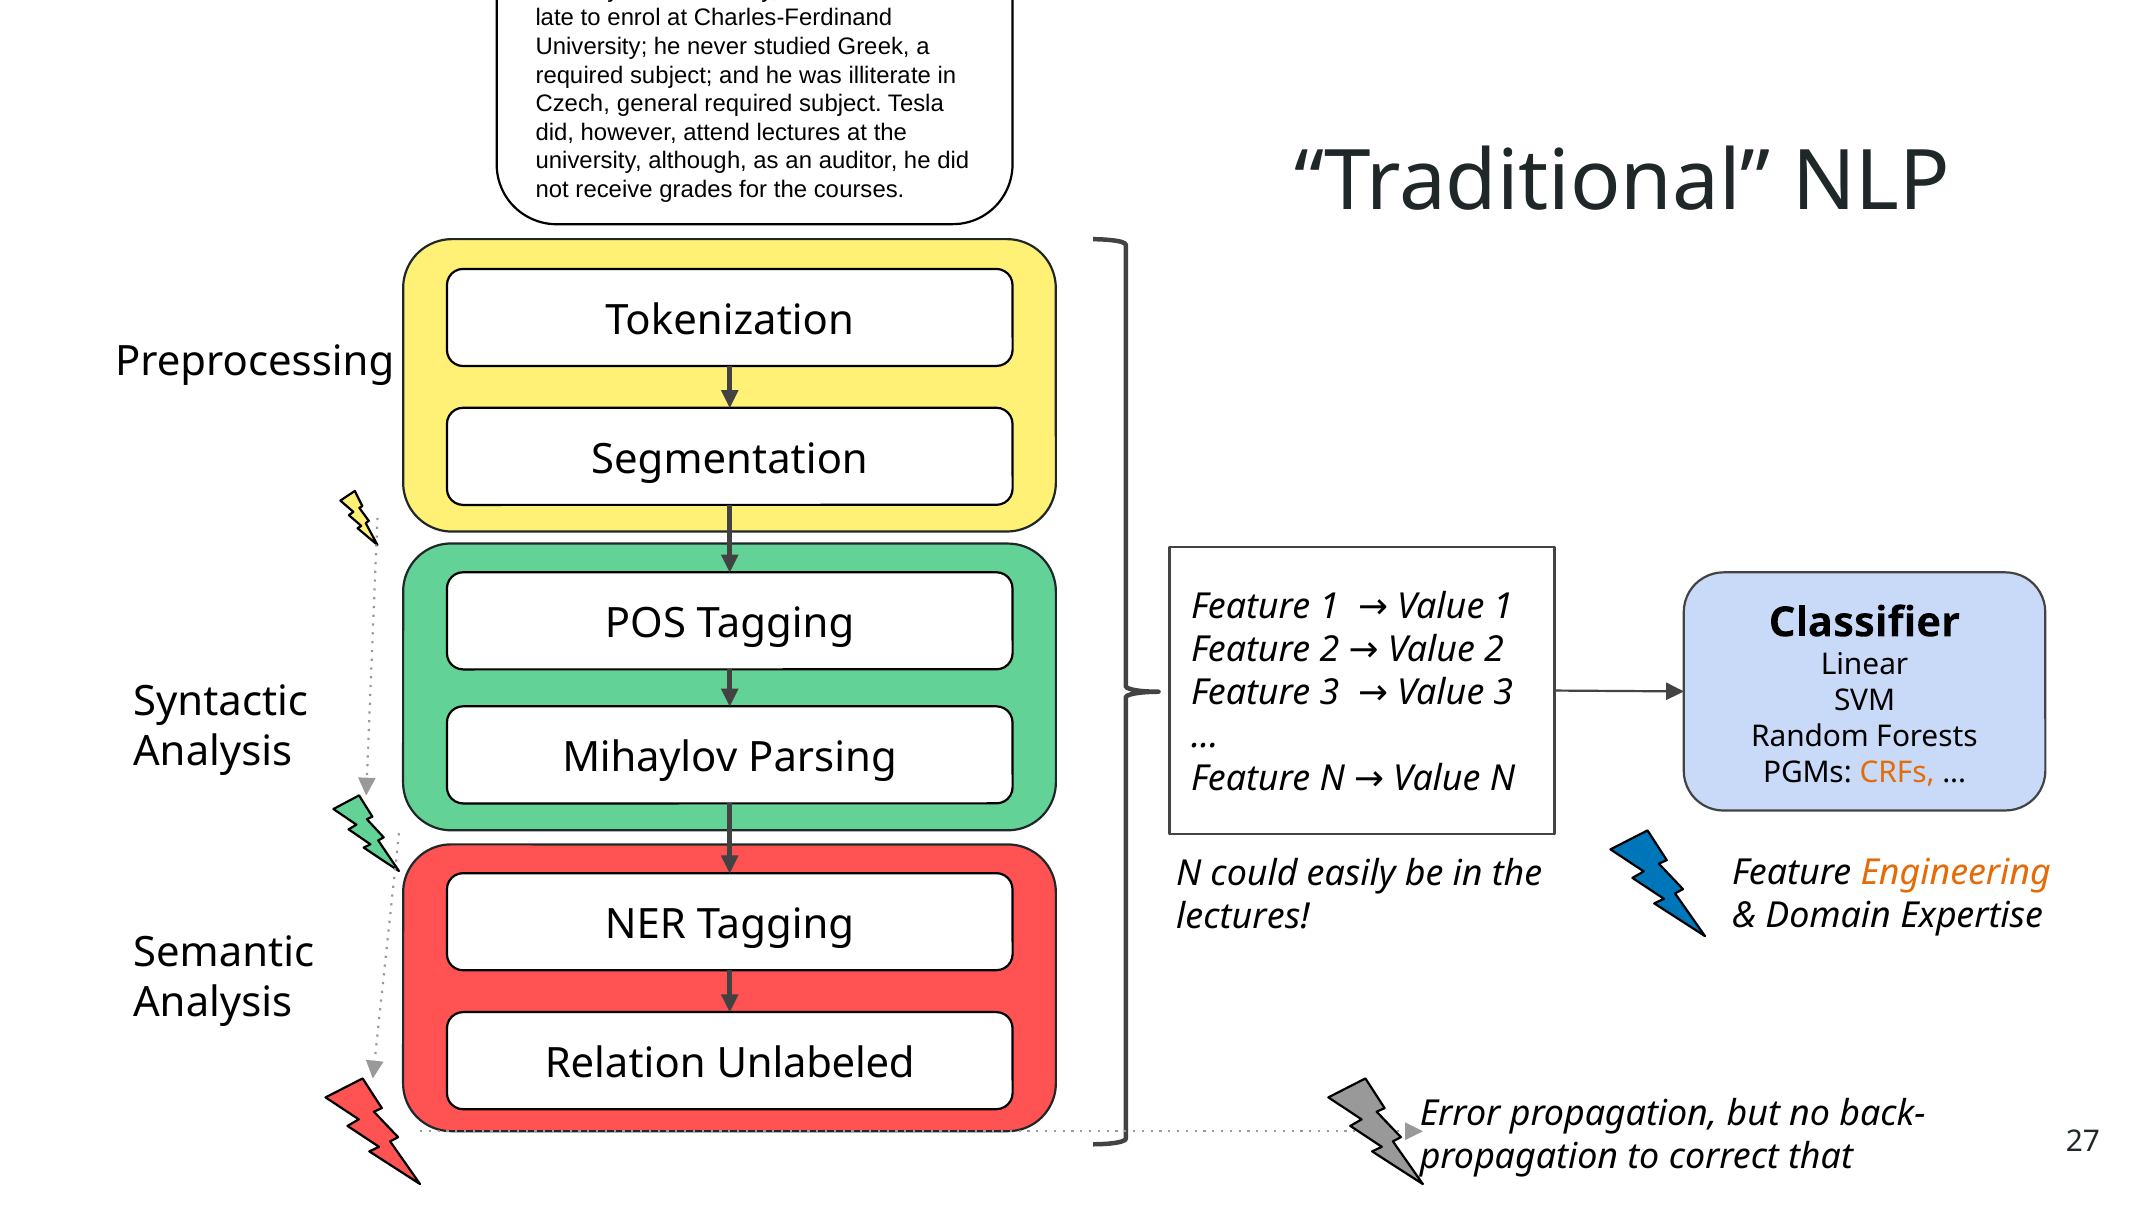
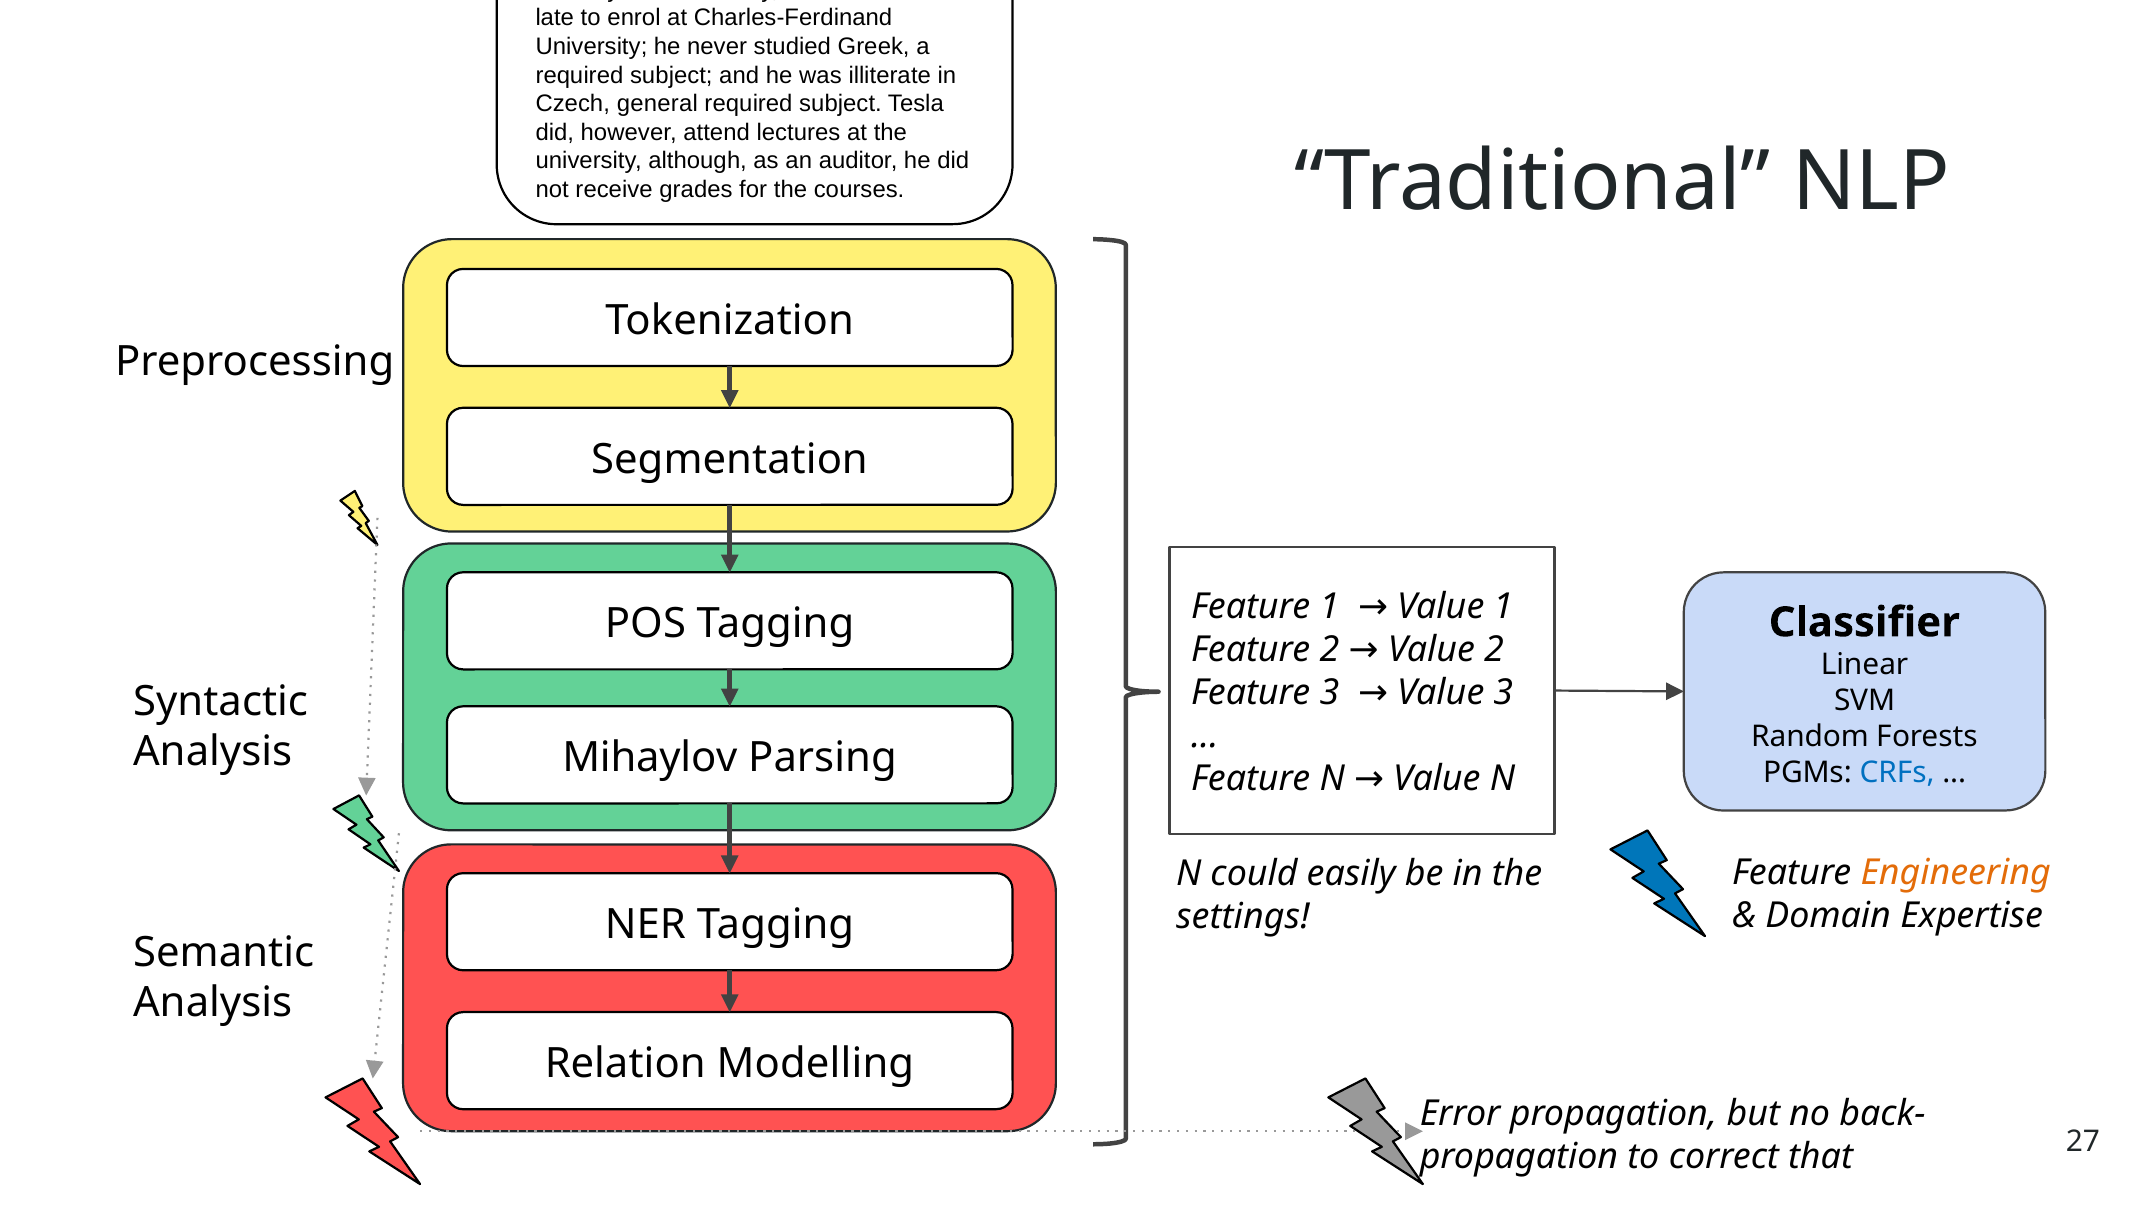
CRFs colour: orange -> blue
lectures at (1243, 917): lectures -> settings
Unlabeled: Unlabeled -> Modelling
